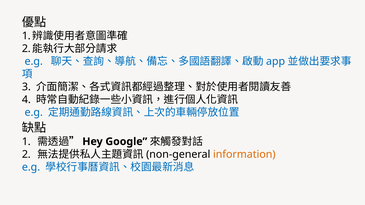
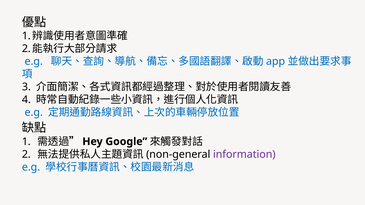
information colour: orange -> purple
